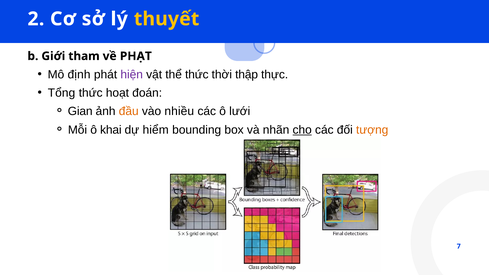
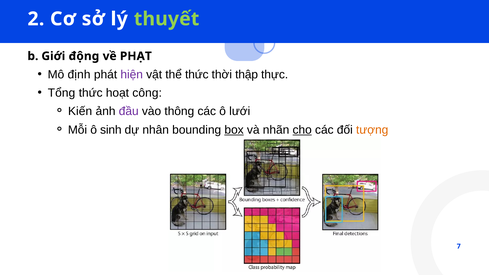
thuyết colour: yellow -> light green
tham: tham -> động
đoán: đoán -> công
Gian: Gian -> Kiến
đầu colour: orange -> purple
nhiều: nhiều -> thông
khai: khai -> sinh
hiểm: hiểm -> nhân
box underline: none -> present
